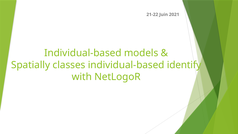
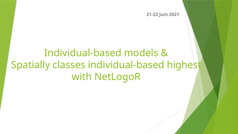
identify: identify -> highest
